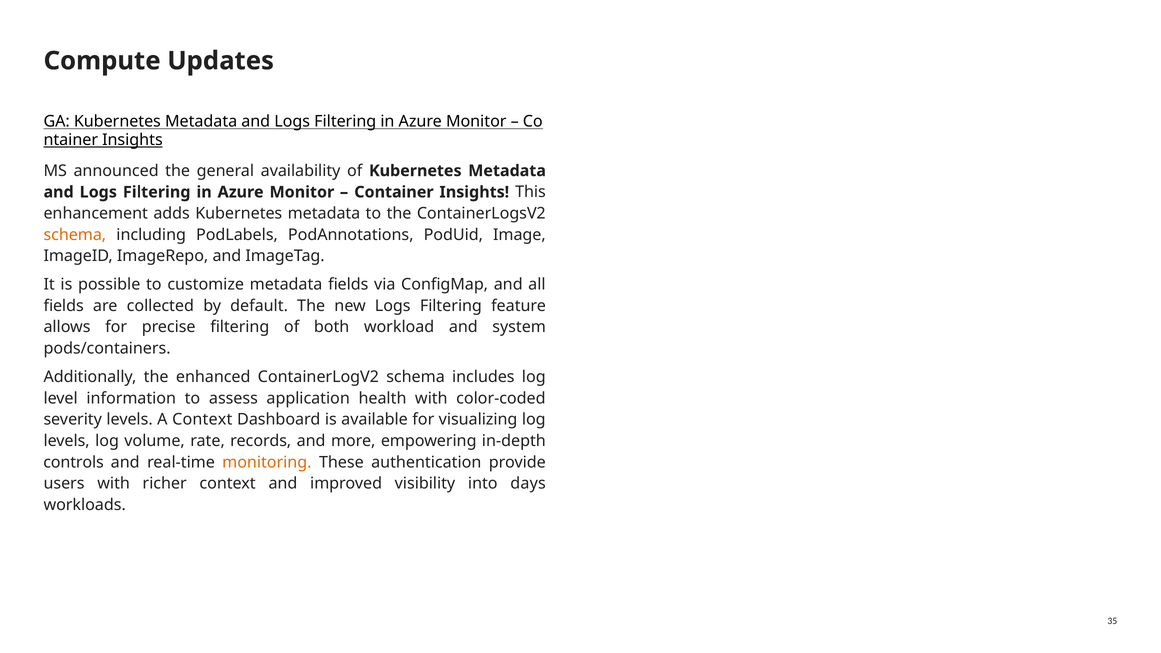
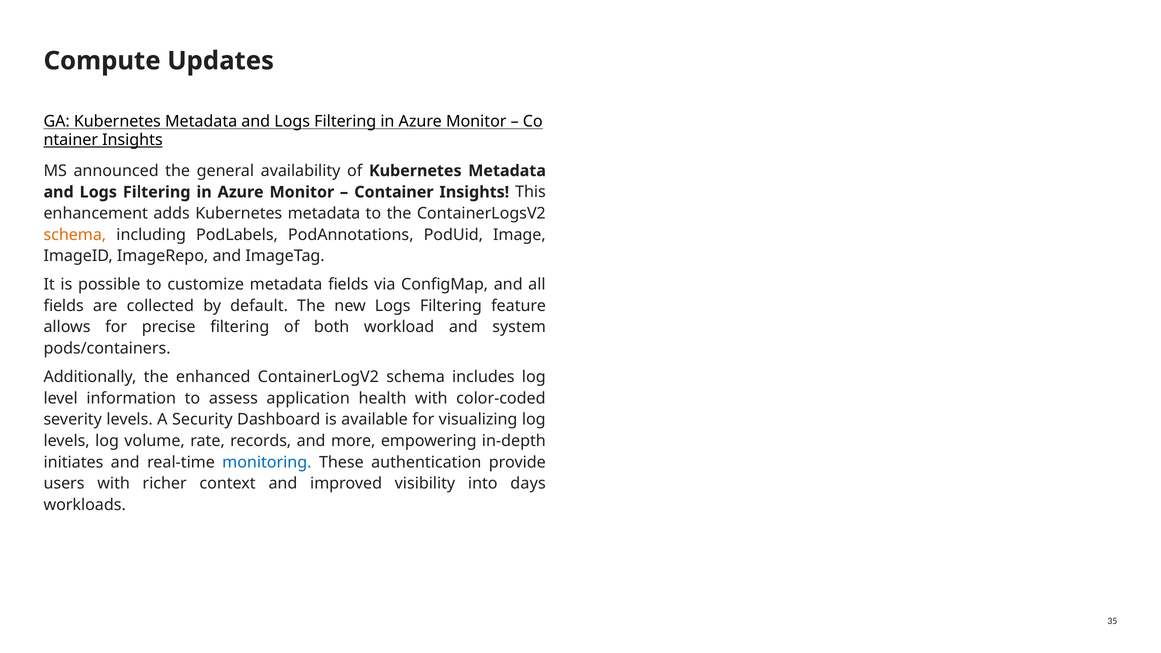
A Context: Context -> Security
controls: controls -> initiates
monitoring colour: orange -> blue
